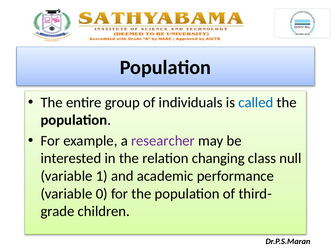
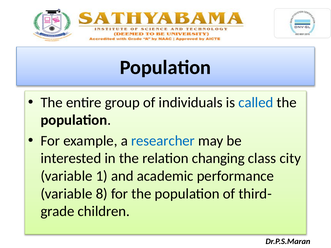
researcher colour: purple -> blue
null: null -> city
0: 0 -> 8
